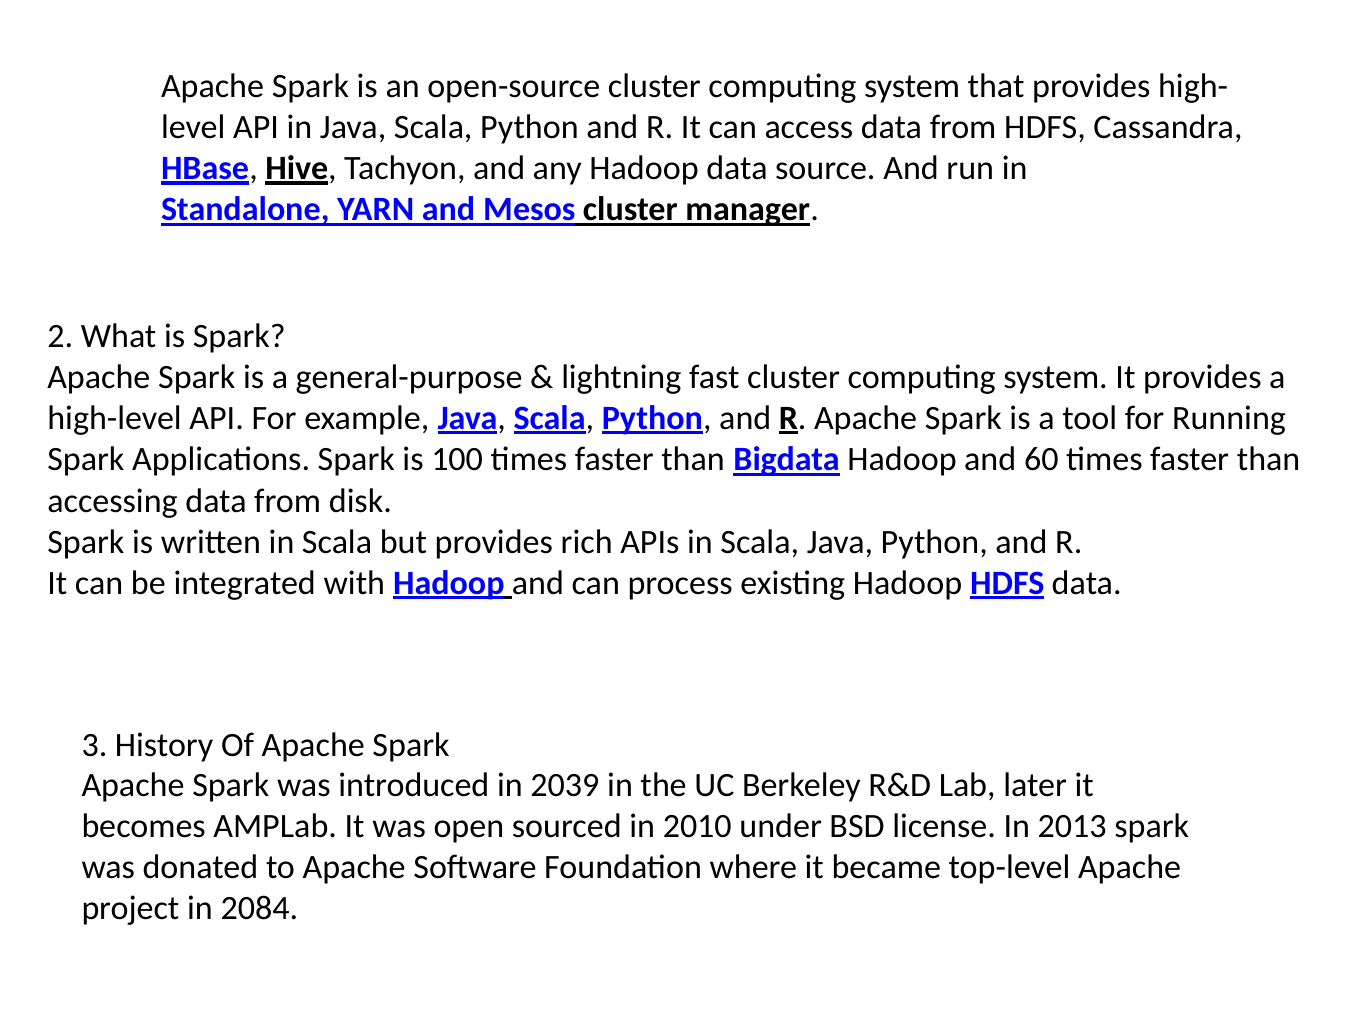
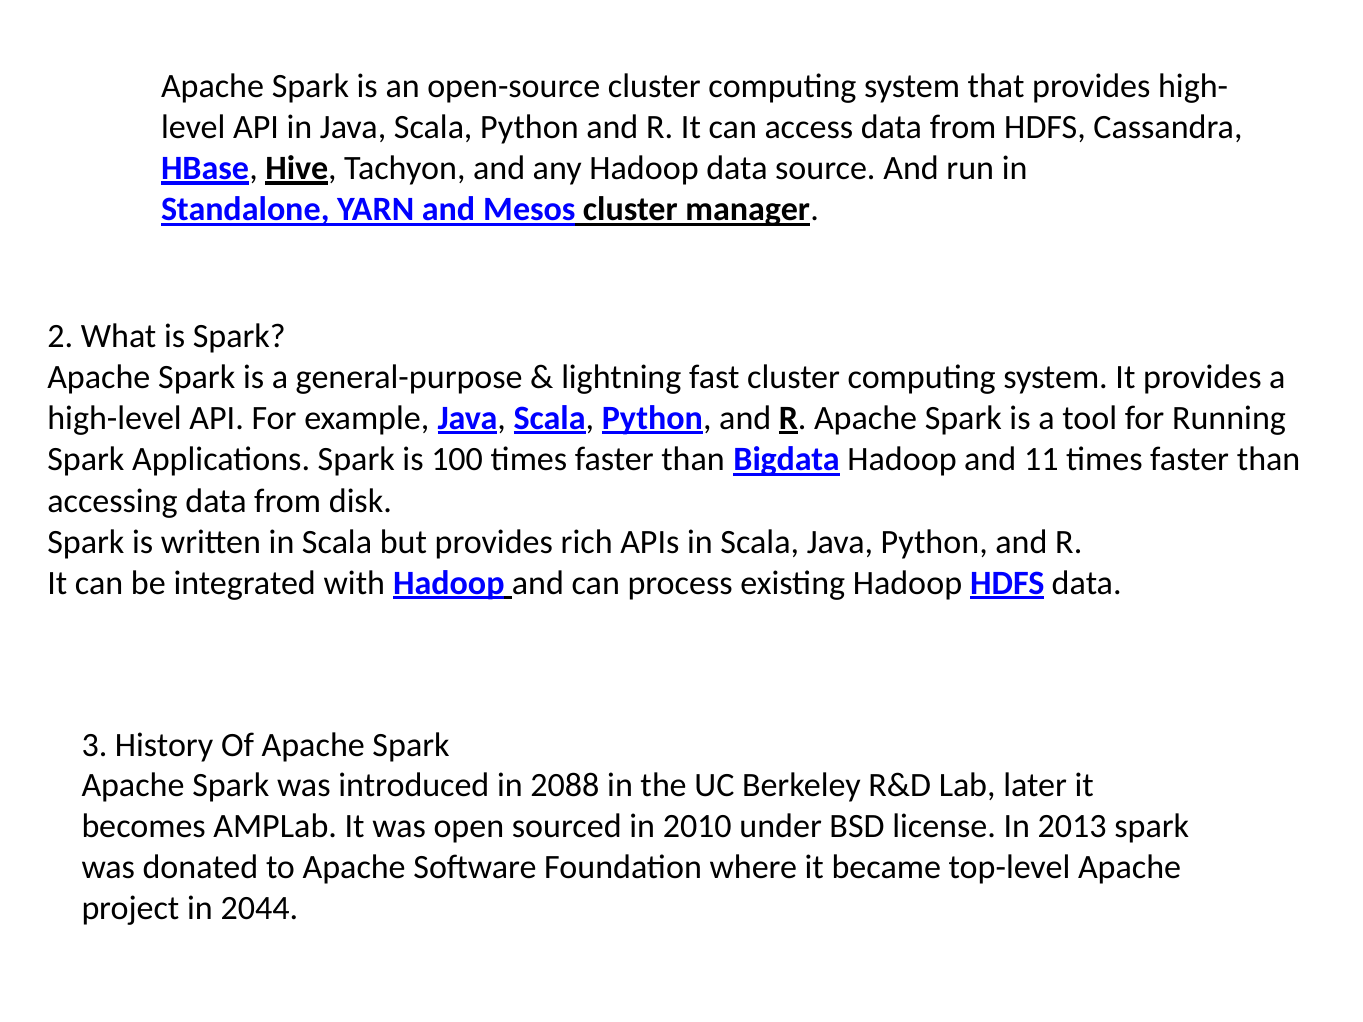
60: 60 -> 11
2039: 2039 -> 2088
2084: 2084 -> 2044
